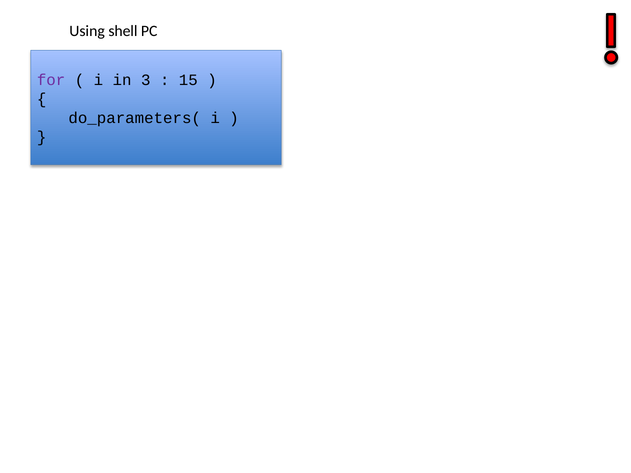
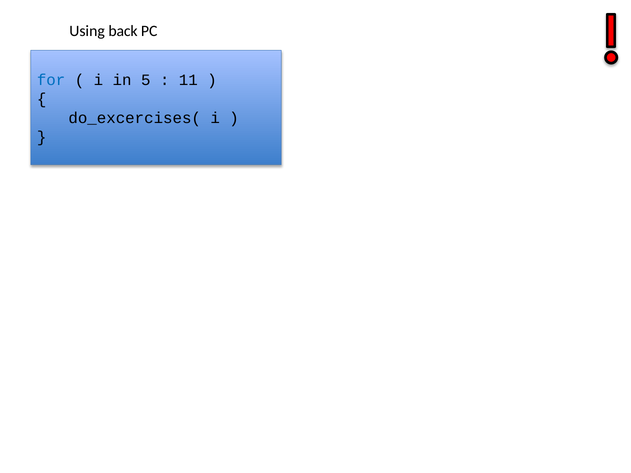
shell: shell -> back
for colour: purple -> blue
3: 3 -> 5
15: 15 -> 11
do_parameters(: do_parameters( -> do_excercises(
